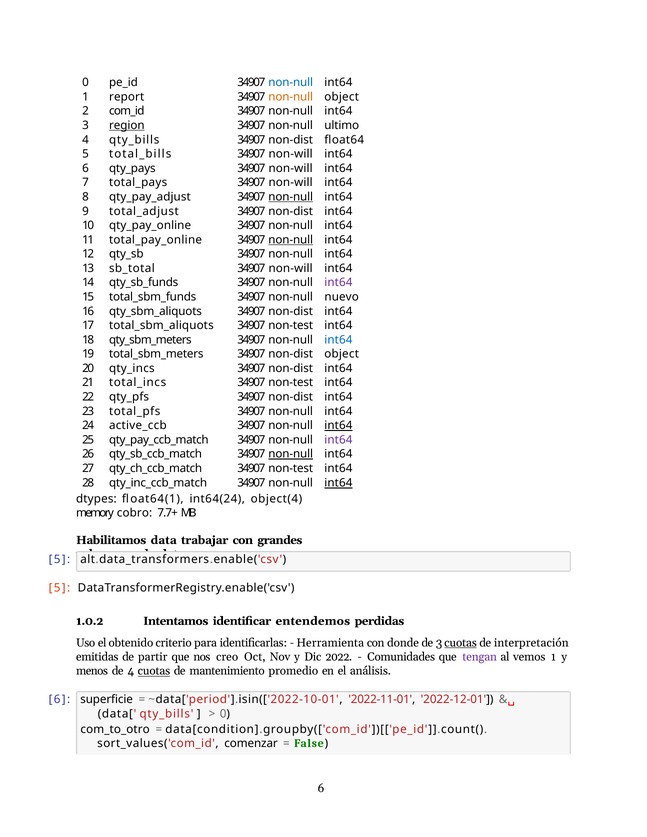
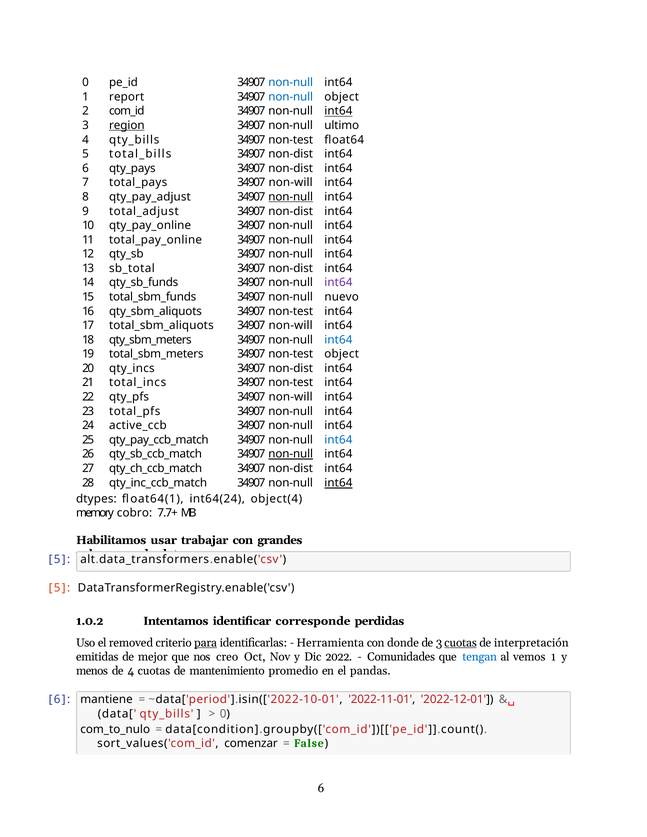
non-null at (291, 97) colour: orange -> blue
int64 at (338, 111) underline: none -> present
non-dist at (291, 140): non-dist -> non-test
non-will at (291, 154): non-will -> non-dist
non-will at (291, 168): non-will -> non-dist
non-null at (291, 240) underline: present -> none
non-will at (291, 268): non-will -> non-dist
non-dist at (291, 311): non-dist -> non-test
non-test at (291, 326): non-test -> non-will
non-dist at (291, 354): non-dist -> non-test
non-dist at (291, 397): non-dist -> non-will
int64 at (338, 426) underline: present -> none
int64 at (338, 440) colour: purple -> blue
non-test at (291, 469): non-test -> non-dist
data: data -> usar
entendemos: entendemos -> corresponde
obtenido: obtenido -> removed
para underline: none -> present
partir: partir -> mejor
tengan colour: purple -> blue
cuotas at (154, 671) underline: present -> none
análisis: análisis -> pandas
superficie: superficie -> mantiene
com_to_otro: com_to_otro -> com_to_nulo
